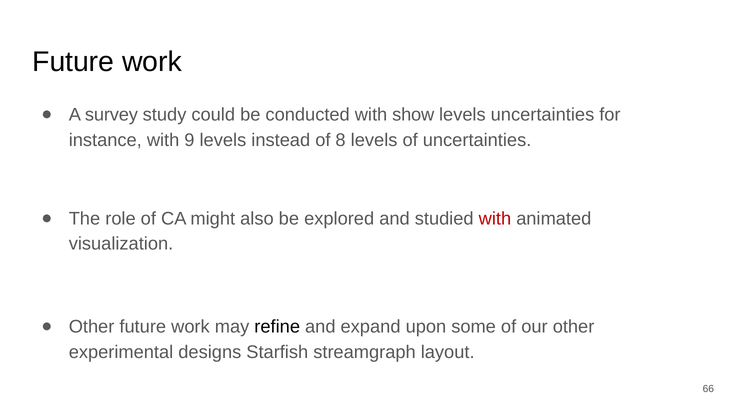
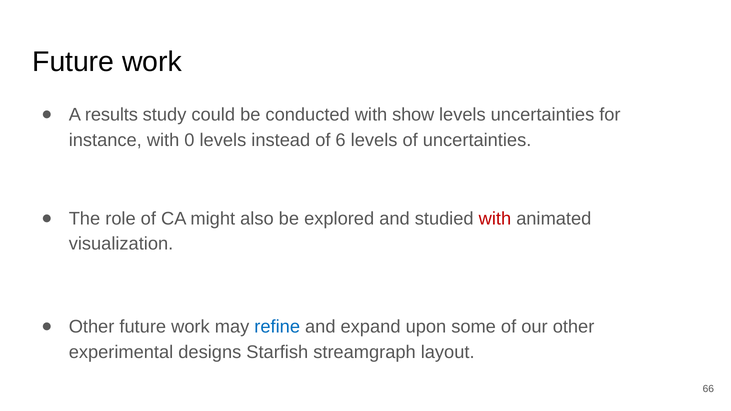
survey: survey -> results
9: 9 -> 0
8: 8 -> 6
refine colour: black -> blue
